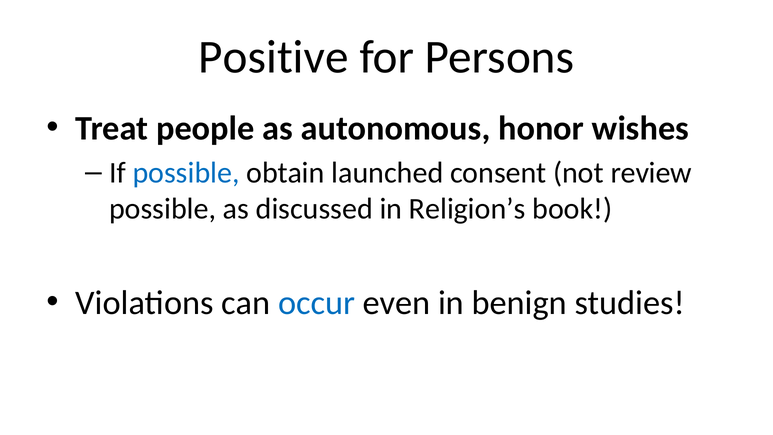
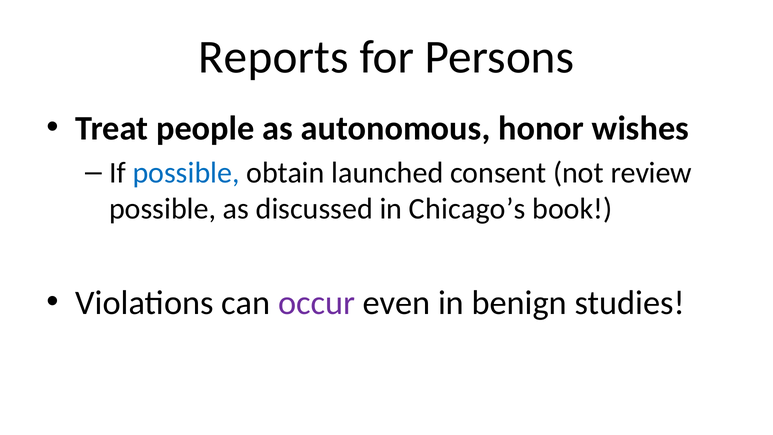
Positive: Positive -> Reports
Religion’s: Religion’s -> Chicago’s
occur colour: blue -> purple
